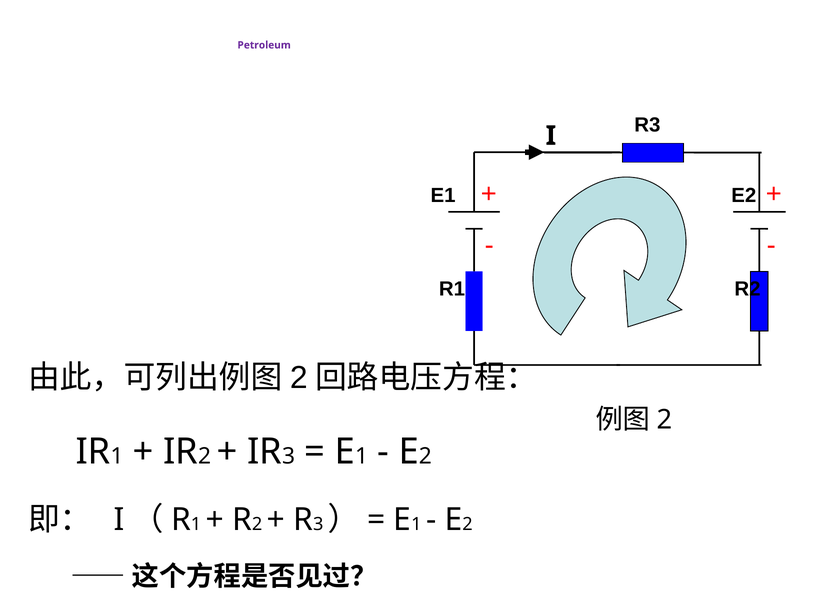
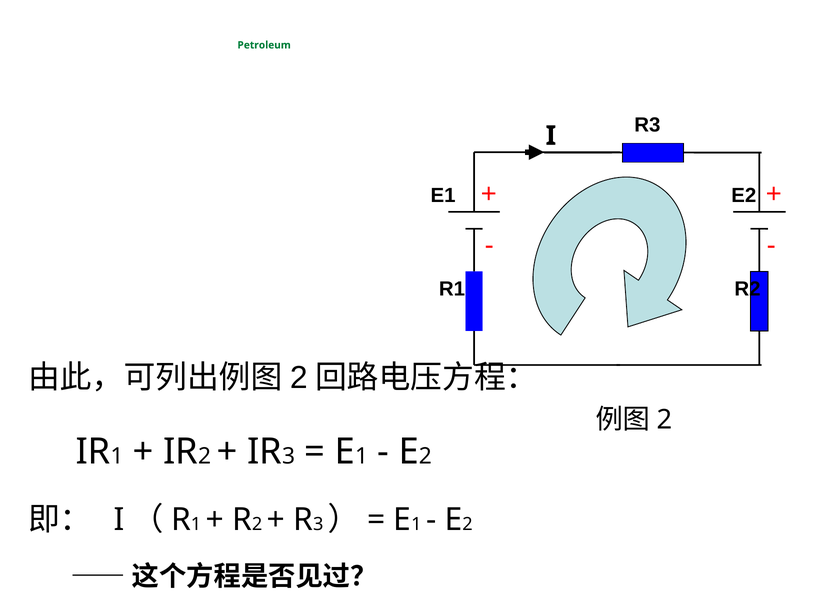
Petroleum colour: purple -> green
